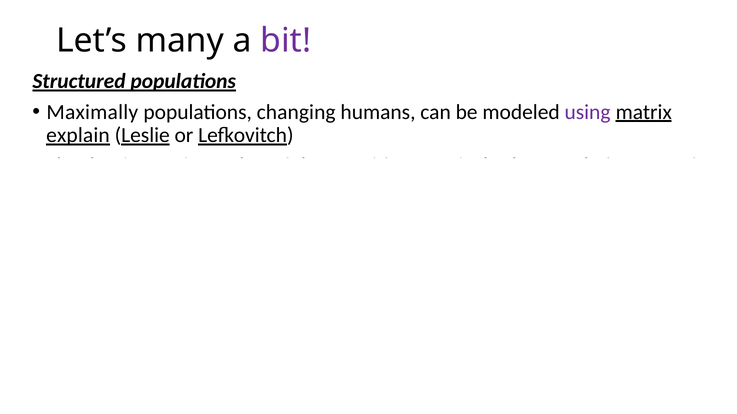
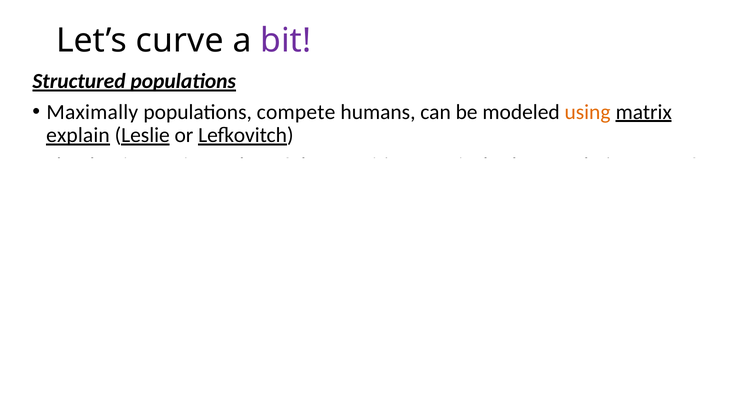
many: many -> curve
changing: changing -> compete
using colour: purple -> orange
